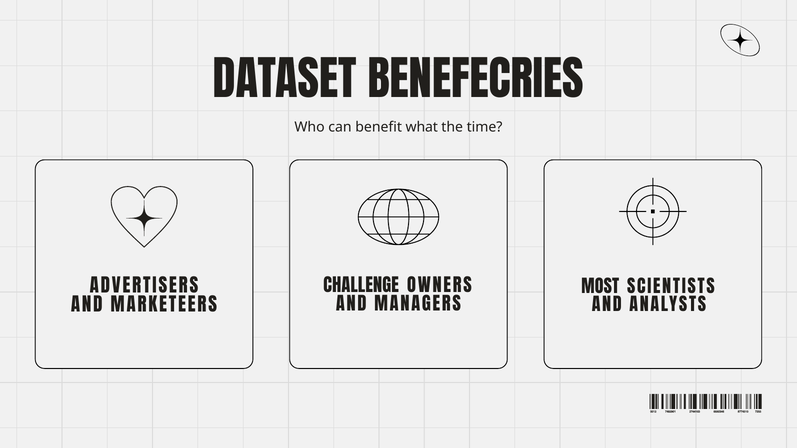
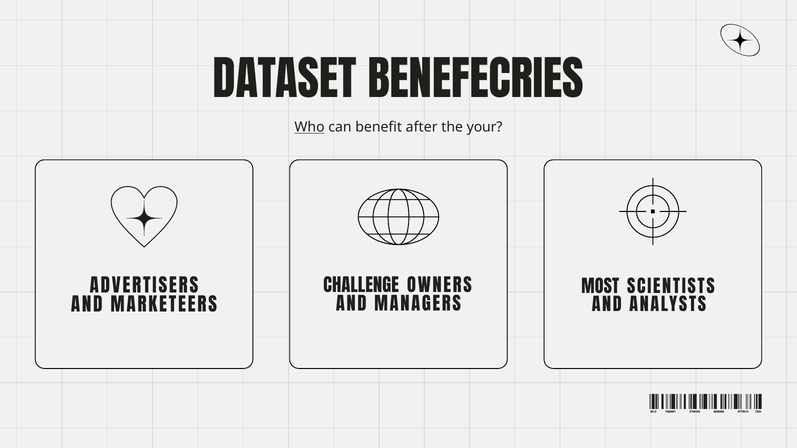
Who underline: none -> present
what: what -> after
time: time -> your
